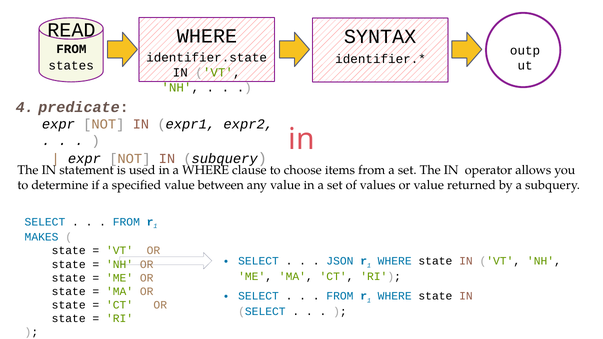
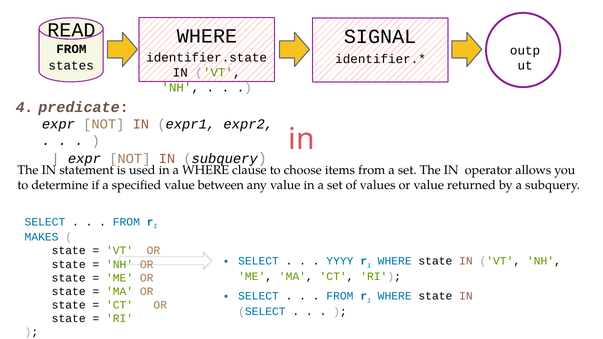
SYNTAX: SYNTAX -> SIGNAL
JSON: JSON -> YYYY
